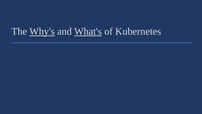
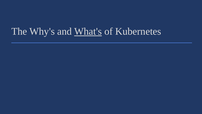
Why's underline: present -> none
